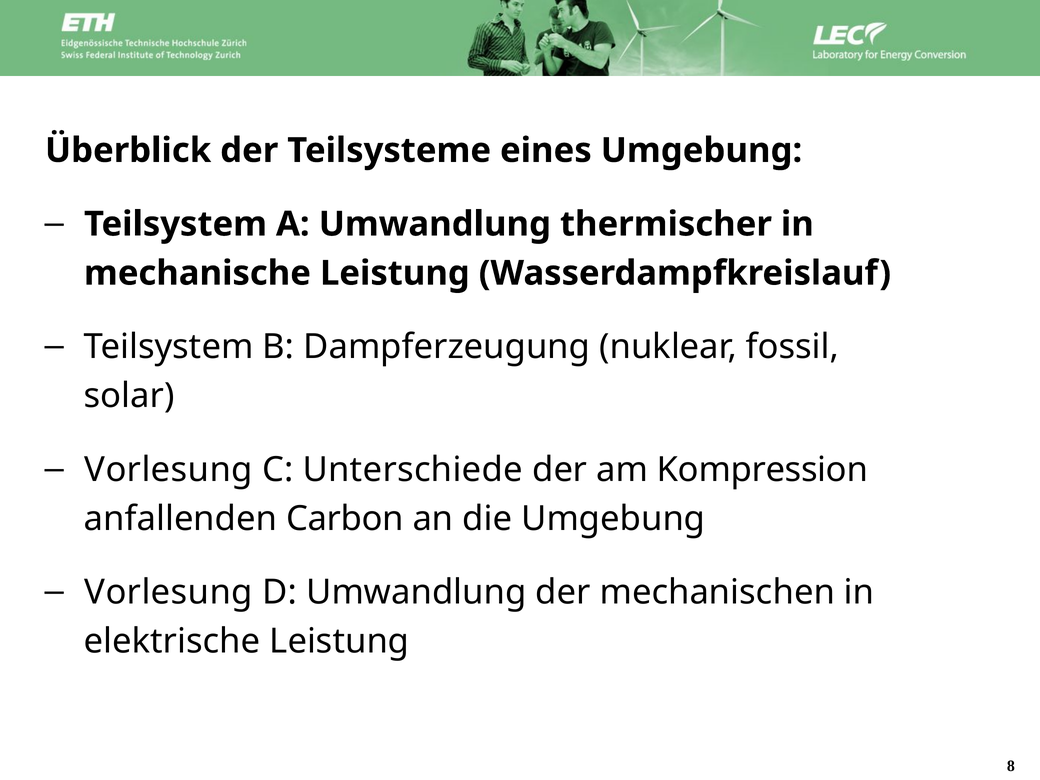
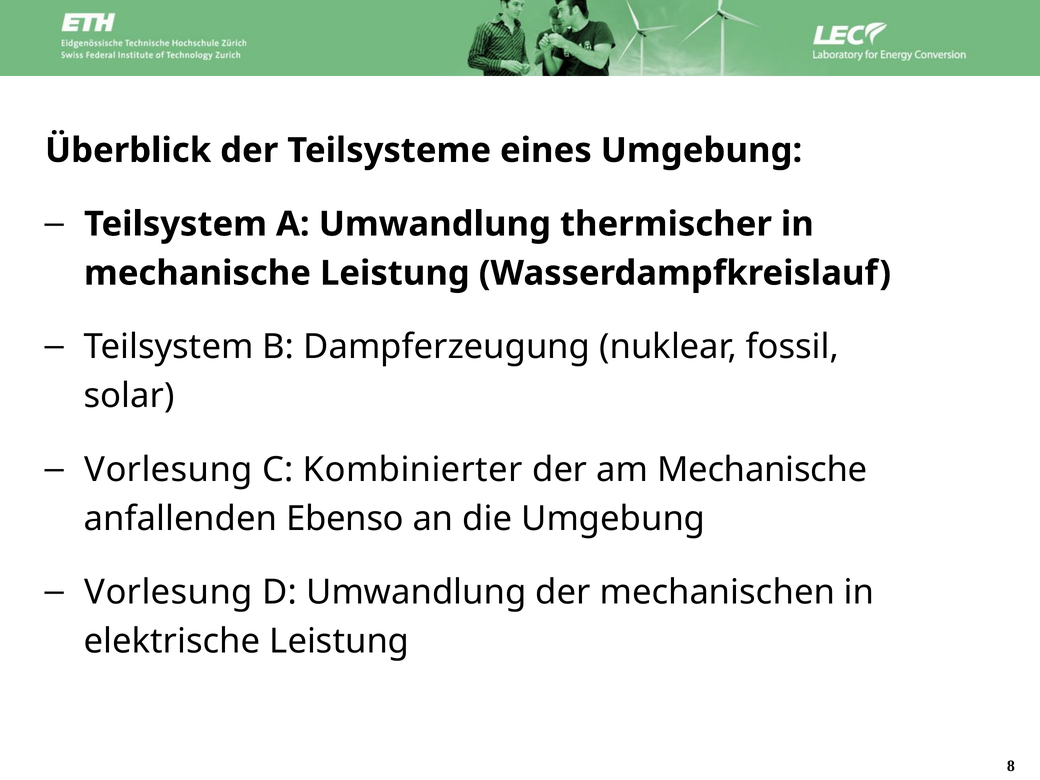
Unterschiede: Unterschiede -> Kombinierter
am Kompression: Kompression -> Mechanische
Carbon: Carbon -> Ebenso
